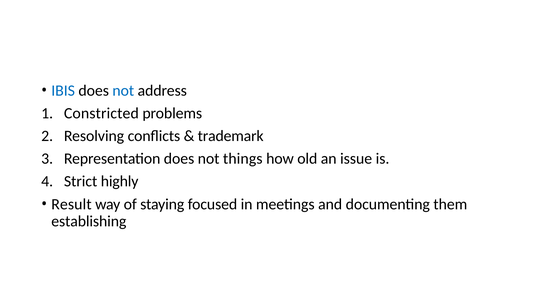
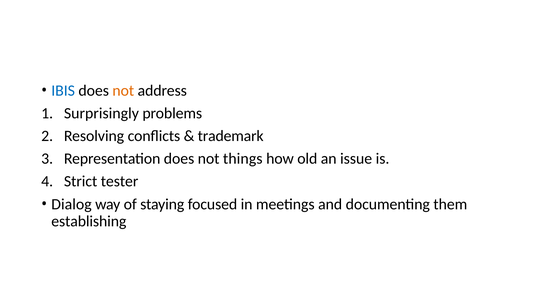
not at (123, 91) colour: blue -> orange
Constricted: Constricted -> Surprisingly
highly: highly -> tester
Result: Result -> Dialog
